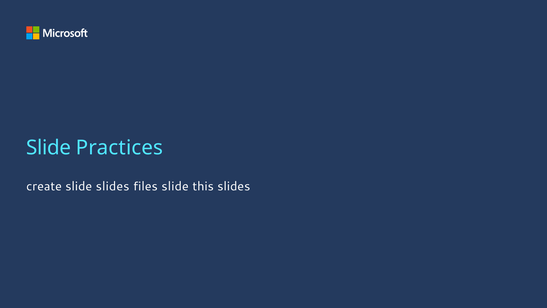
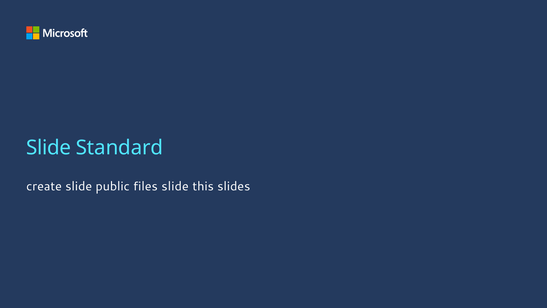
Practices: Practices -> Standard
slide slides: slides -> public
